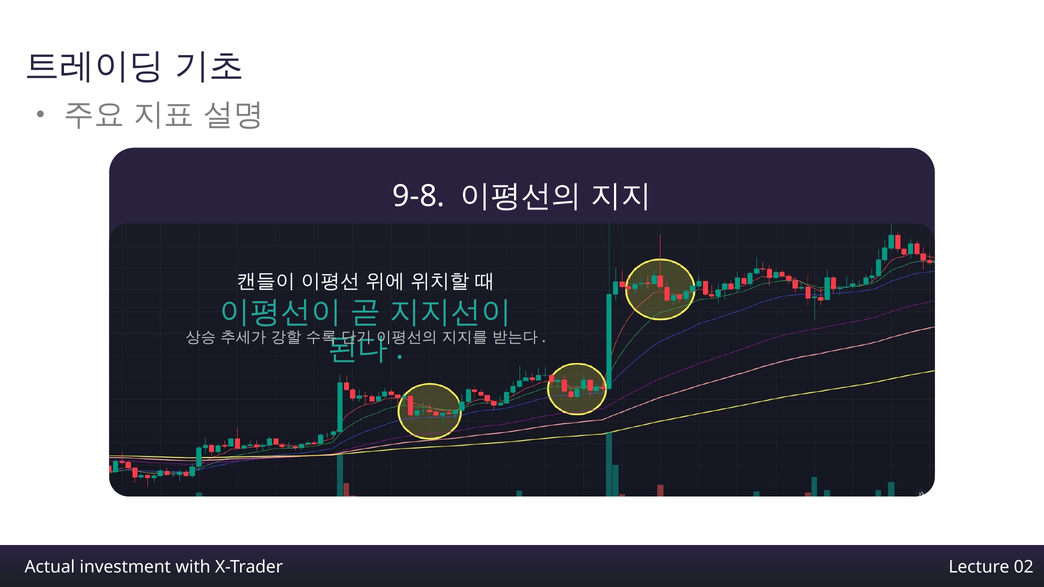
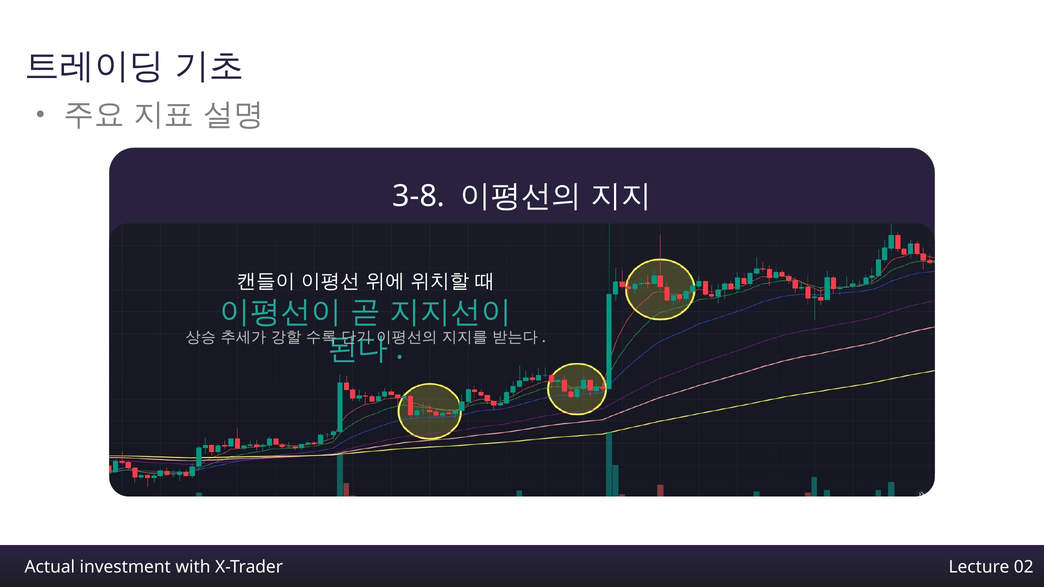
9-8: 9-8 -> 3-8
